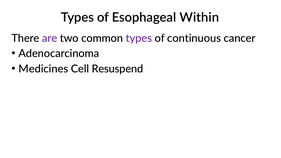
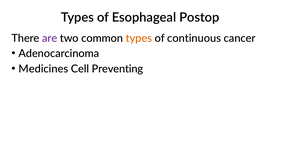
Within: Within -> Postop
types at (139, 38) colour: purple -> orange
Resuspend: Resuspend -> Preventing
